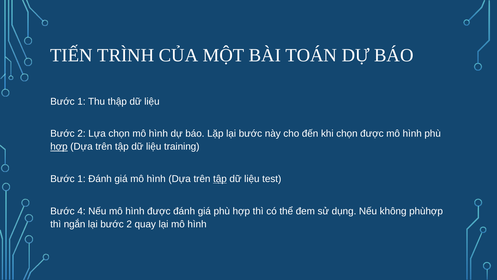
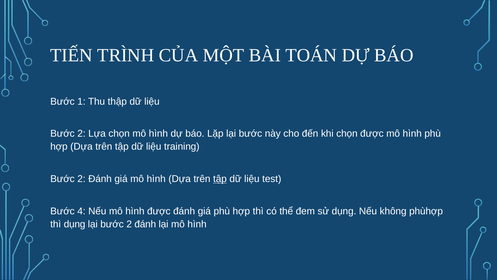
hợp at (59, 146) underline: present -> none
1 at (81, 179): 1 -> 2
thì ngắn: ngắn -> dụng
lại bước 2 quay: quay -> đánh
